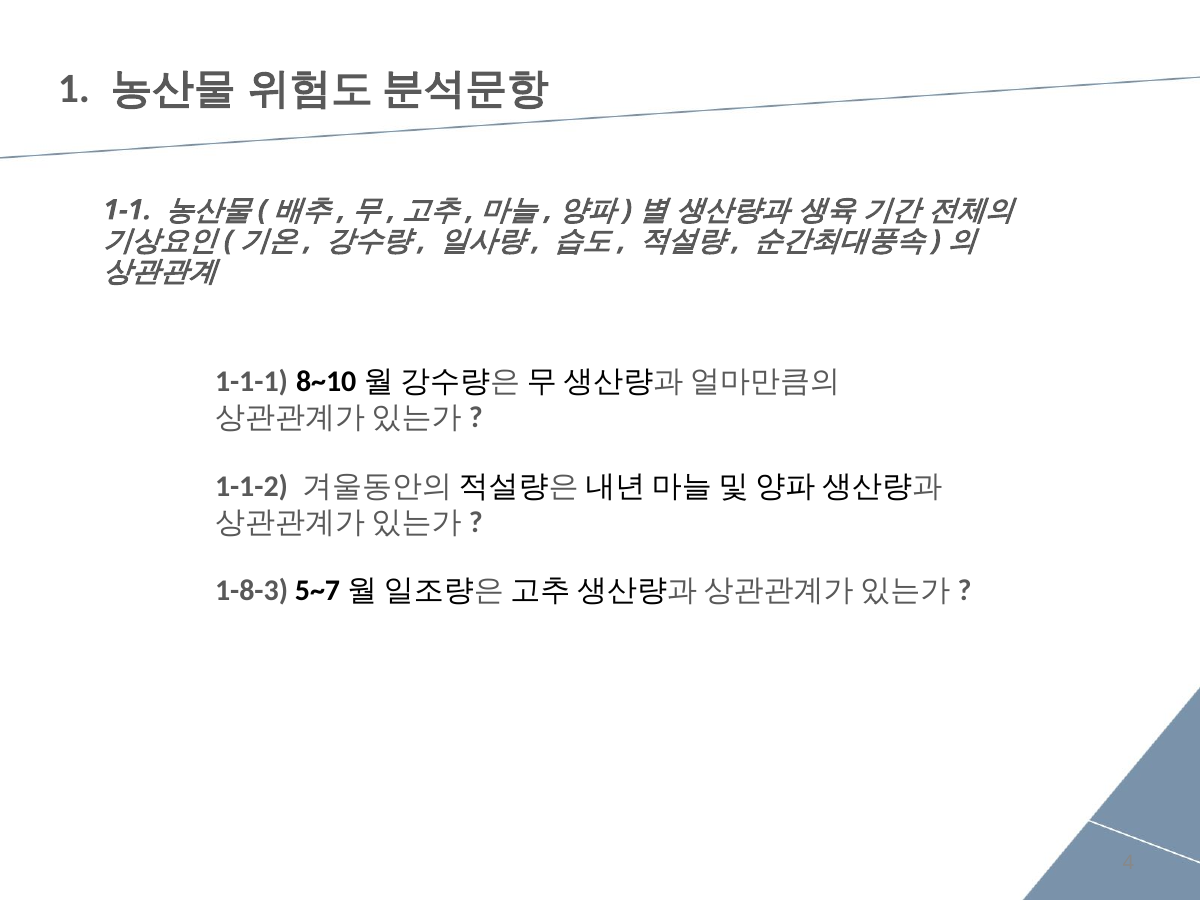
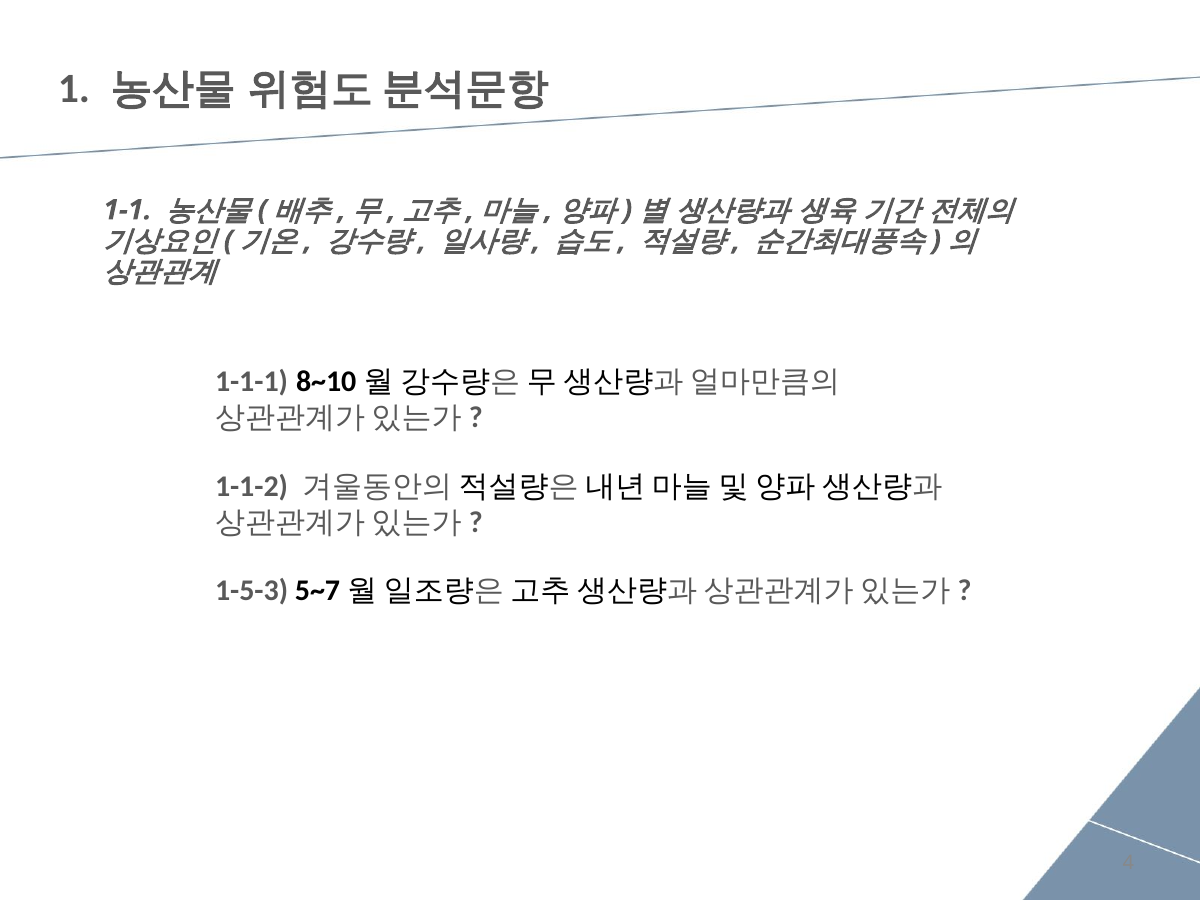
1-8-3: 1-8-3 -> 1-5-3
